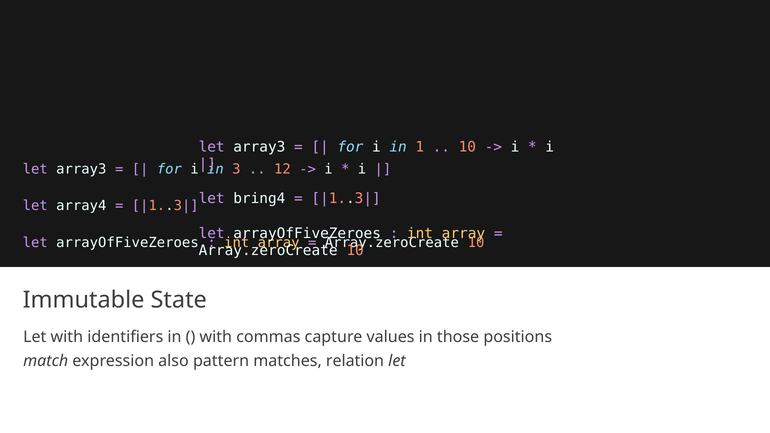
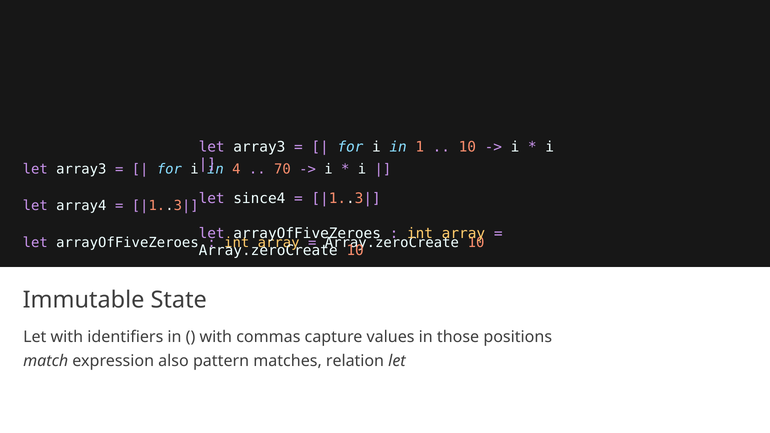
3: 3 -> 4
12: 12 -> 70
bring4: bring4 -> since4
